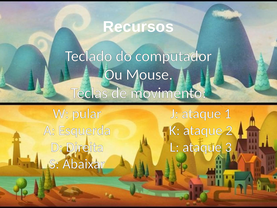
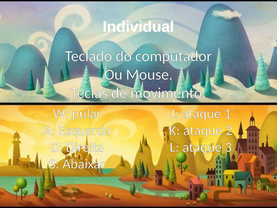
Recursos: Recursos -> Individual
